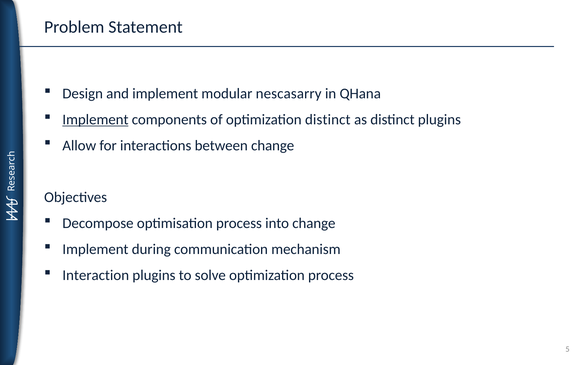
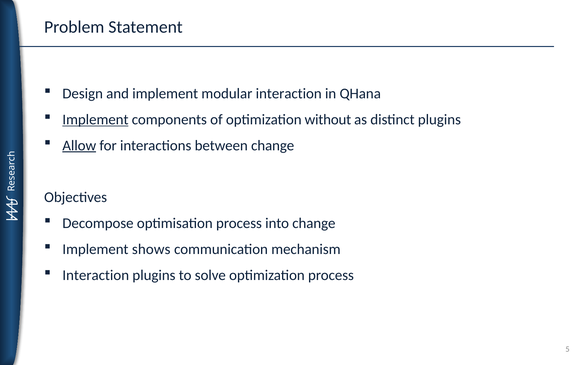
modular nescasarry: nescasarry -> interaction
optimization distinct: distinct -> without
Allow underline: none -> present
during: during -> shows
